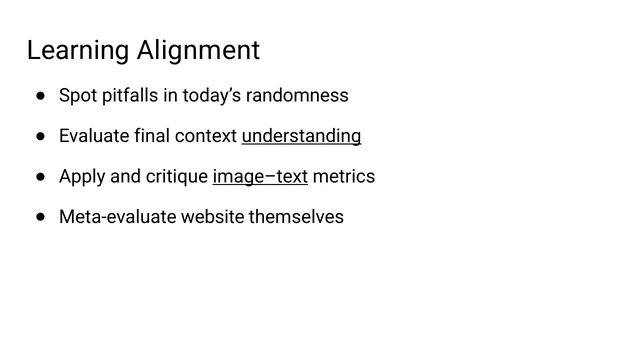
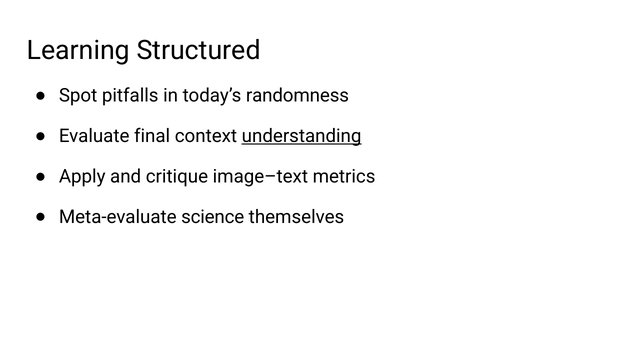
Alignment: Alignment -> Structured
image–text underline: present -> none
website: website -> science
